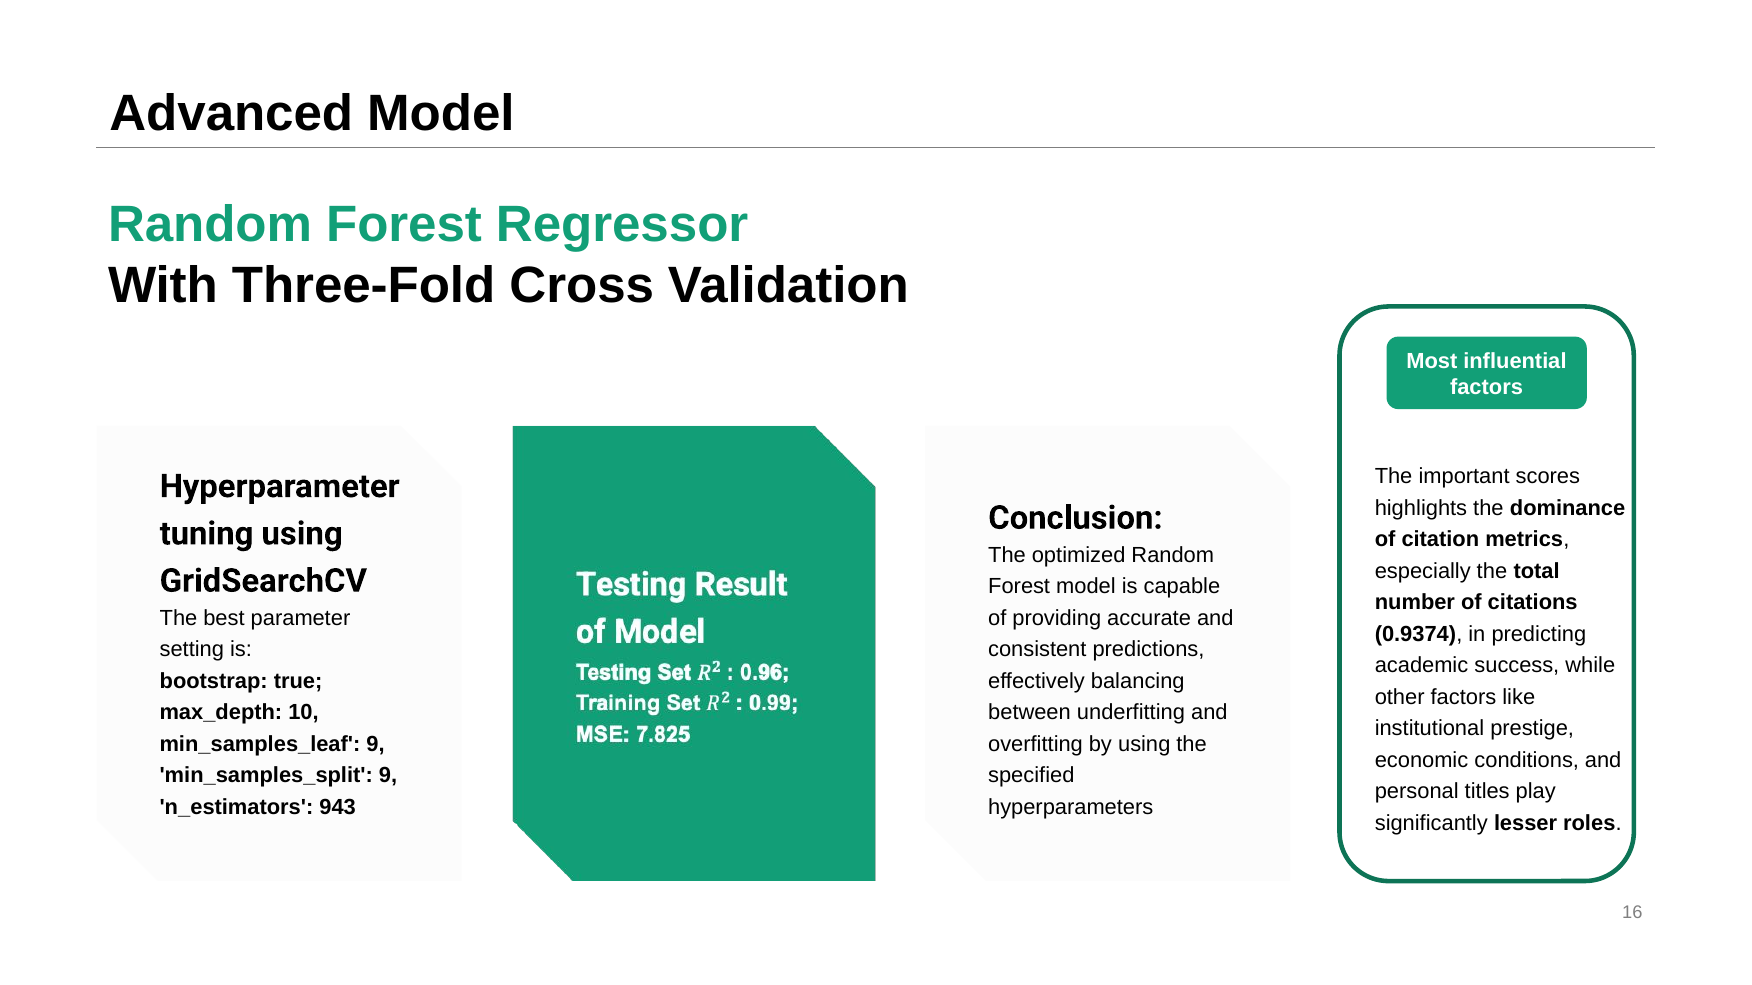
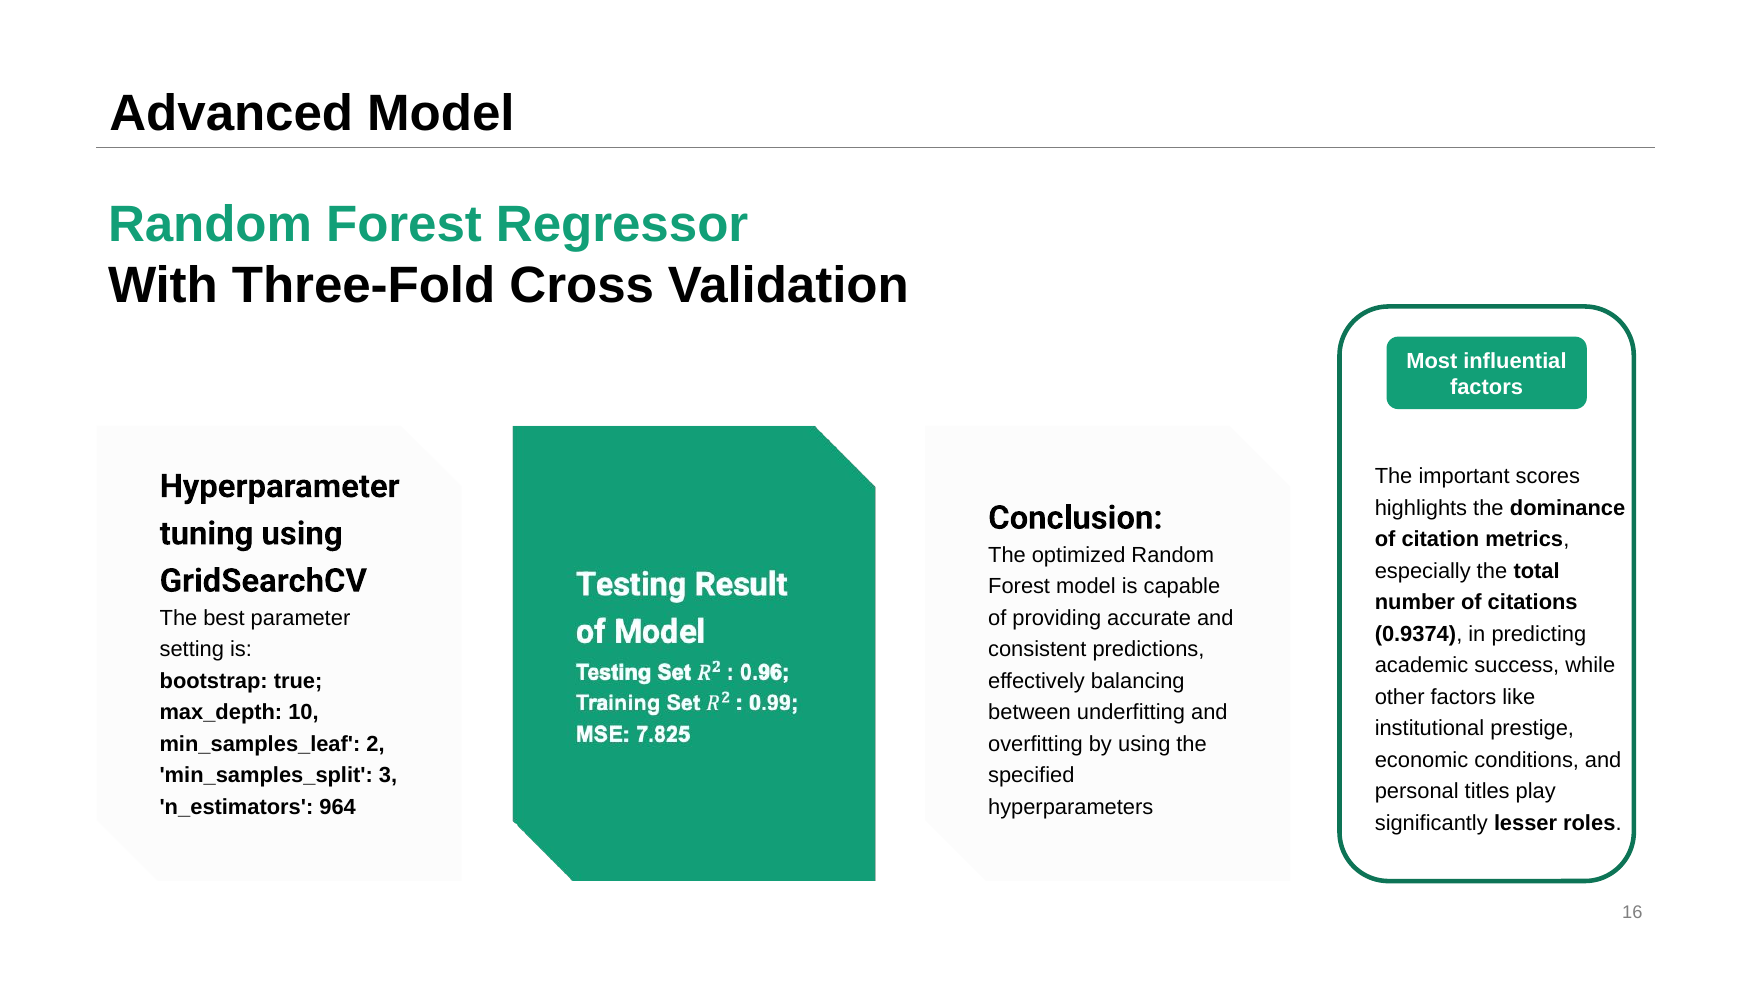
min_samples_leaf 9: 9 -> 2
min_samples_split 9: 9 -> 3
943: 943 -> 964
